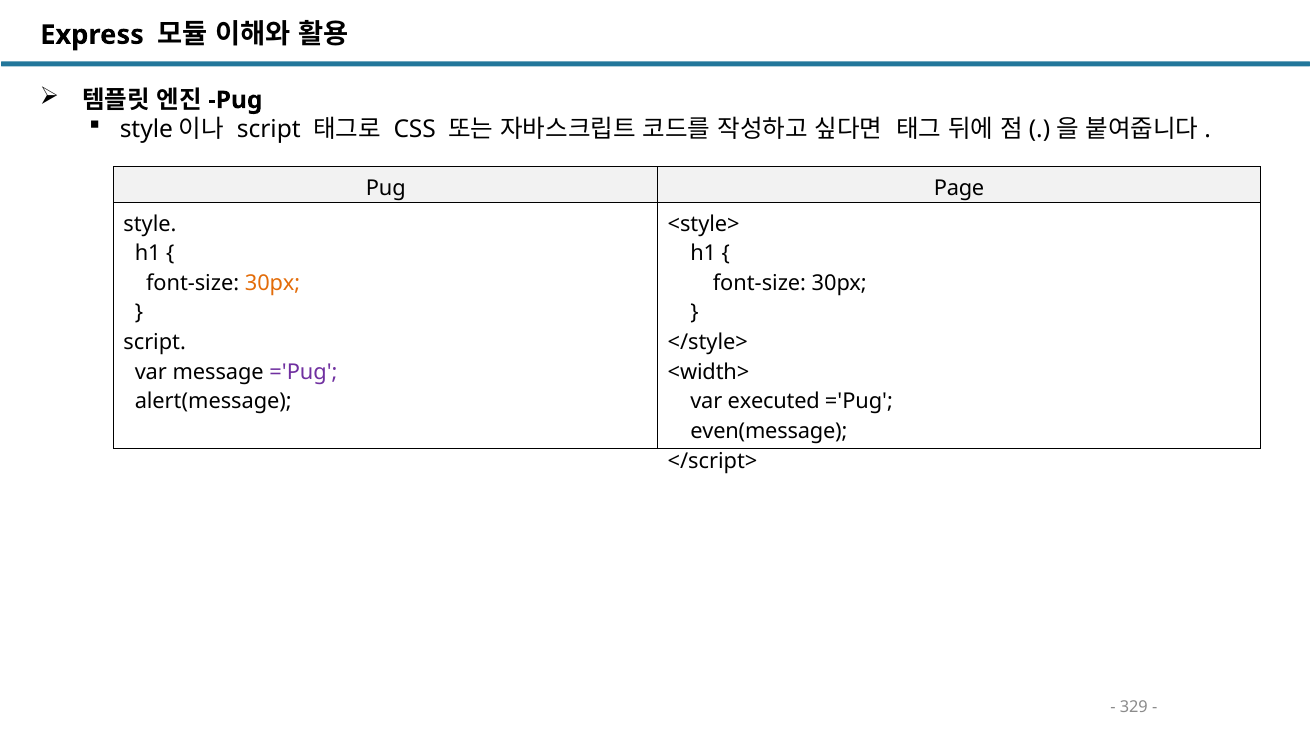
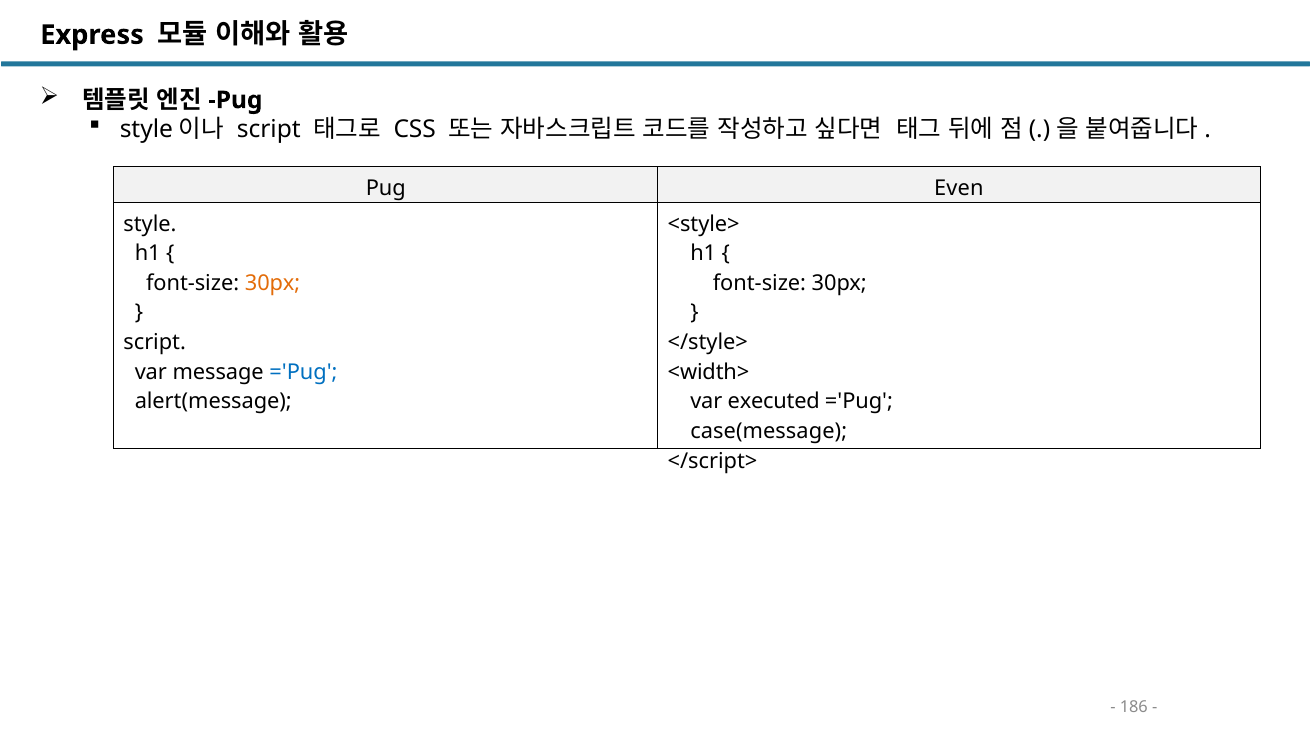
Page: Page -> Even
='Pug at (303, 372) colour: purple -> blue
even(message: even(message -> case(message
329: 329 -> 186
